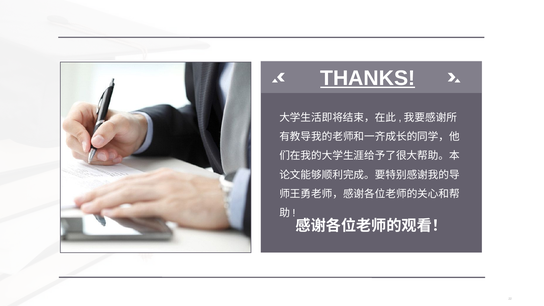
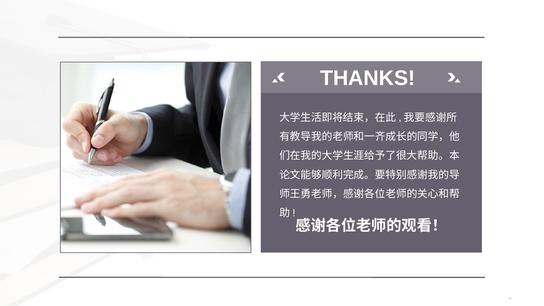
THANKS underline: present -> none
